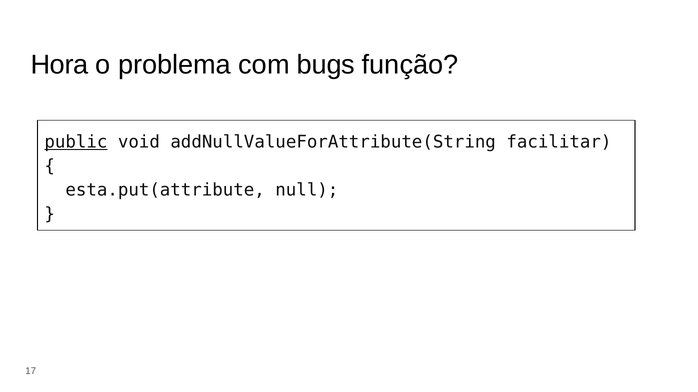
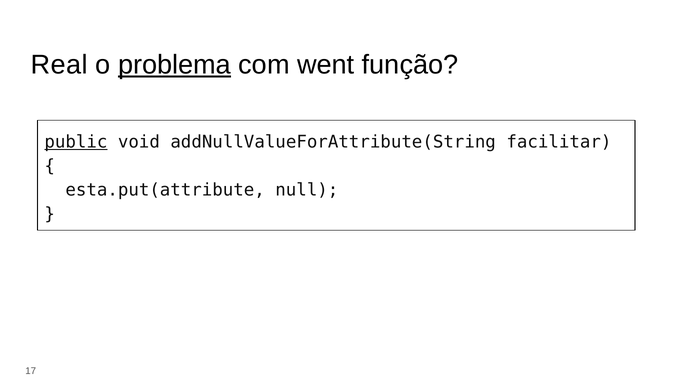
Hora: Hora -> Real
problema underline: none -> present
bugs: bugs -> went
